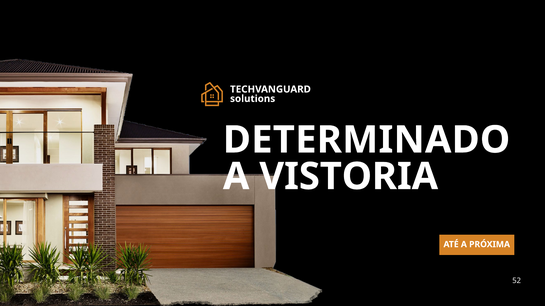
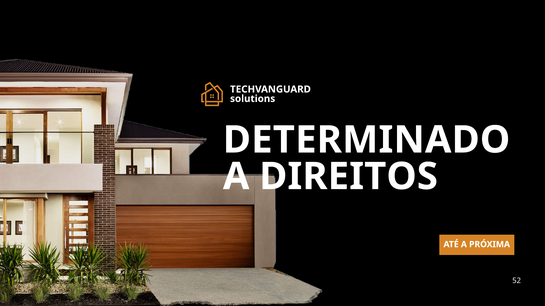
VISTORIA: VISTORIA -> DIREITOS
